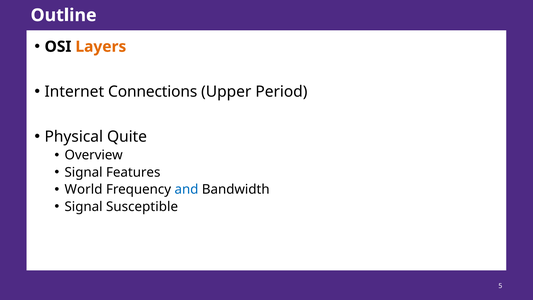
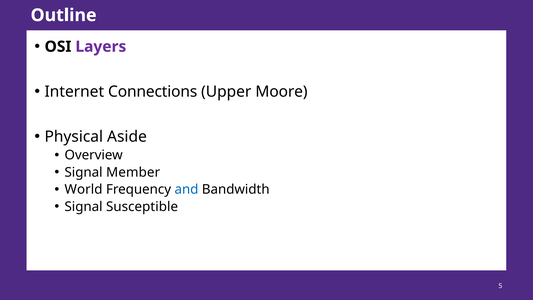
Layers colour: orange -> purple
Period: Period -> Moore
Quite: Quite -> Aside
Features: Features -> Member
